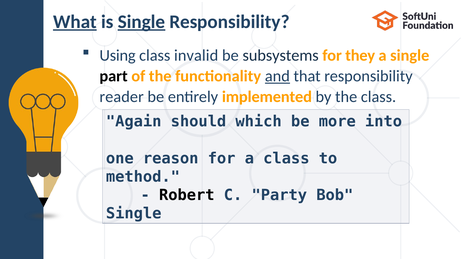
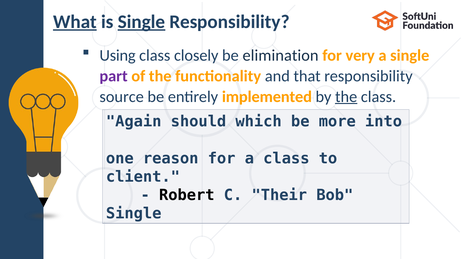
invalid: invalid -> closely
subsystems: subsystems -> elimination
they: they -> very
part colour: black -> purple
and underline: present -> none
reader: reader -> source
the at (346, 97) underline: none -> present
method: method -> client
Party: Party -> Their
